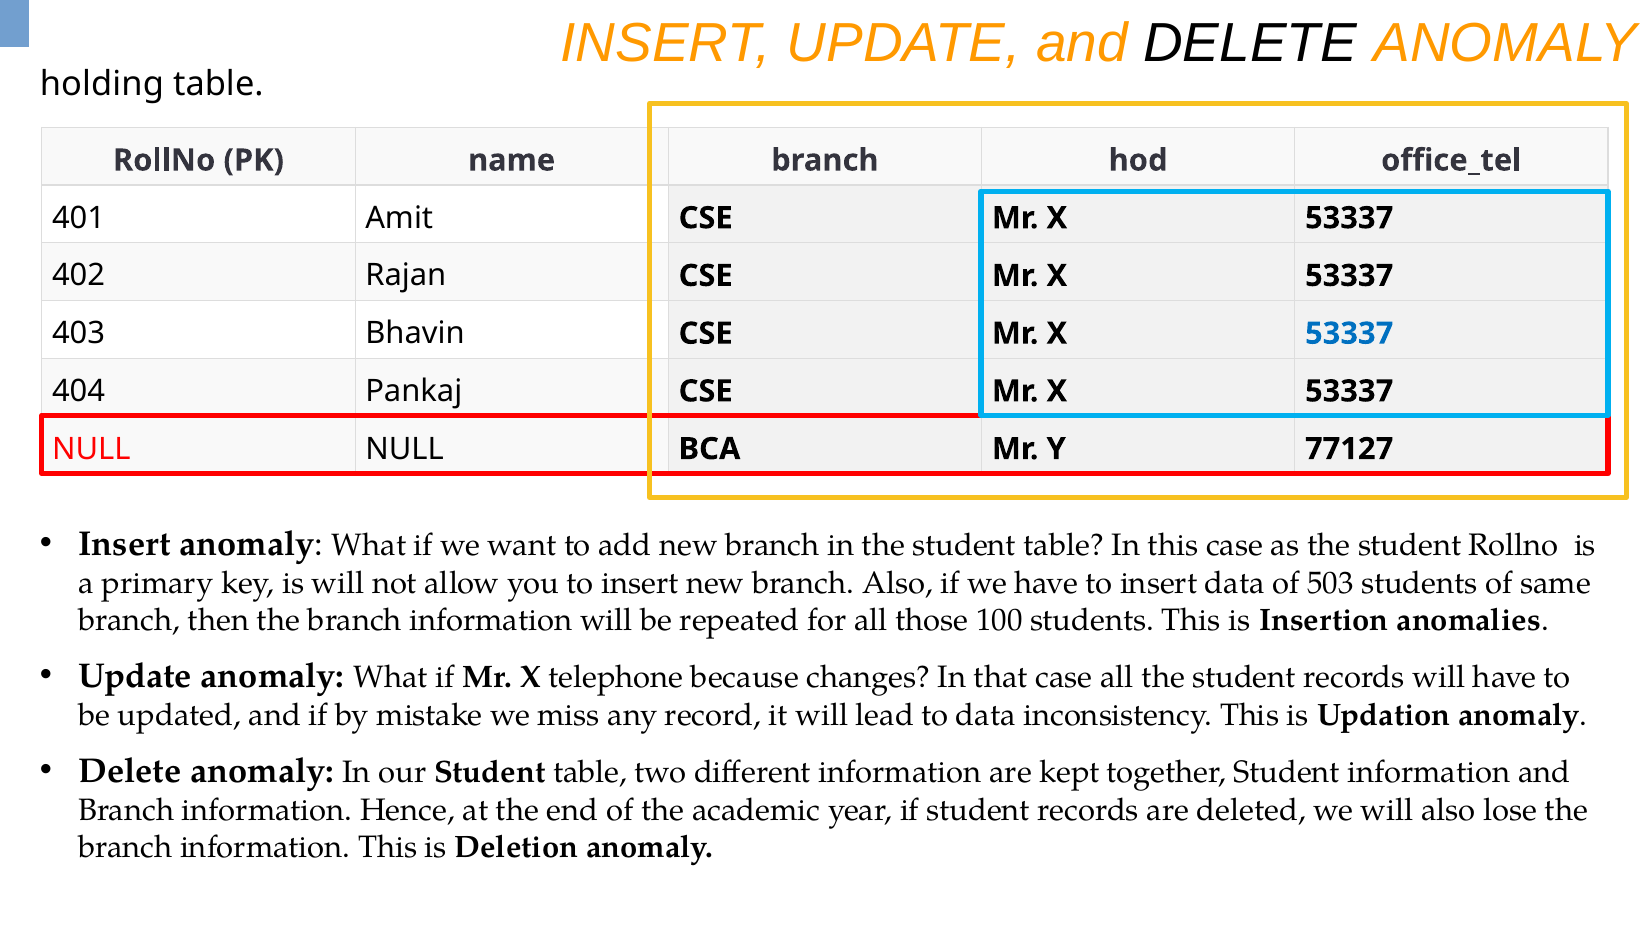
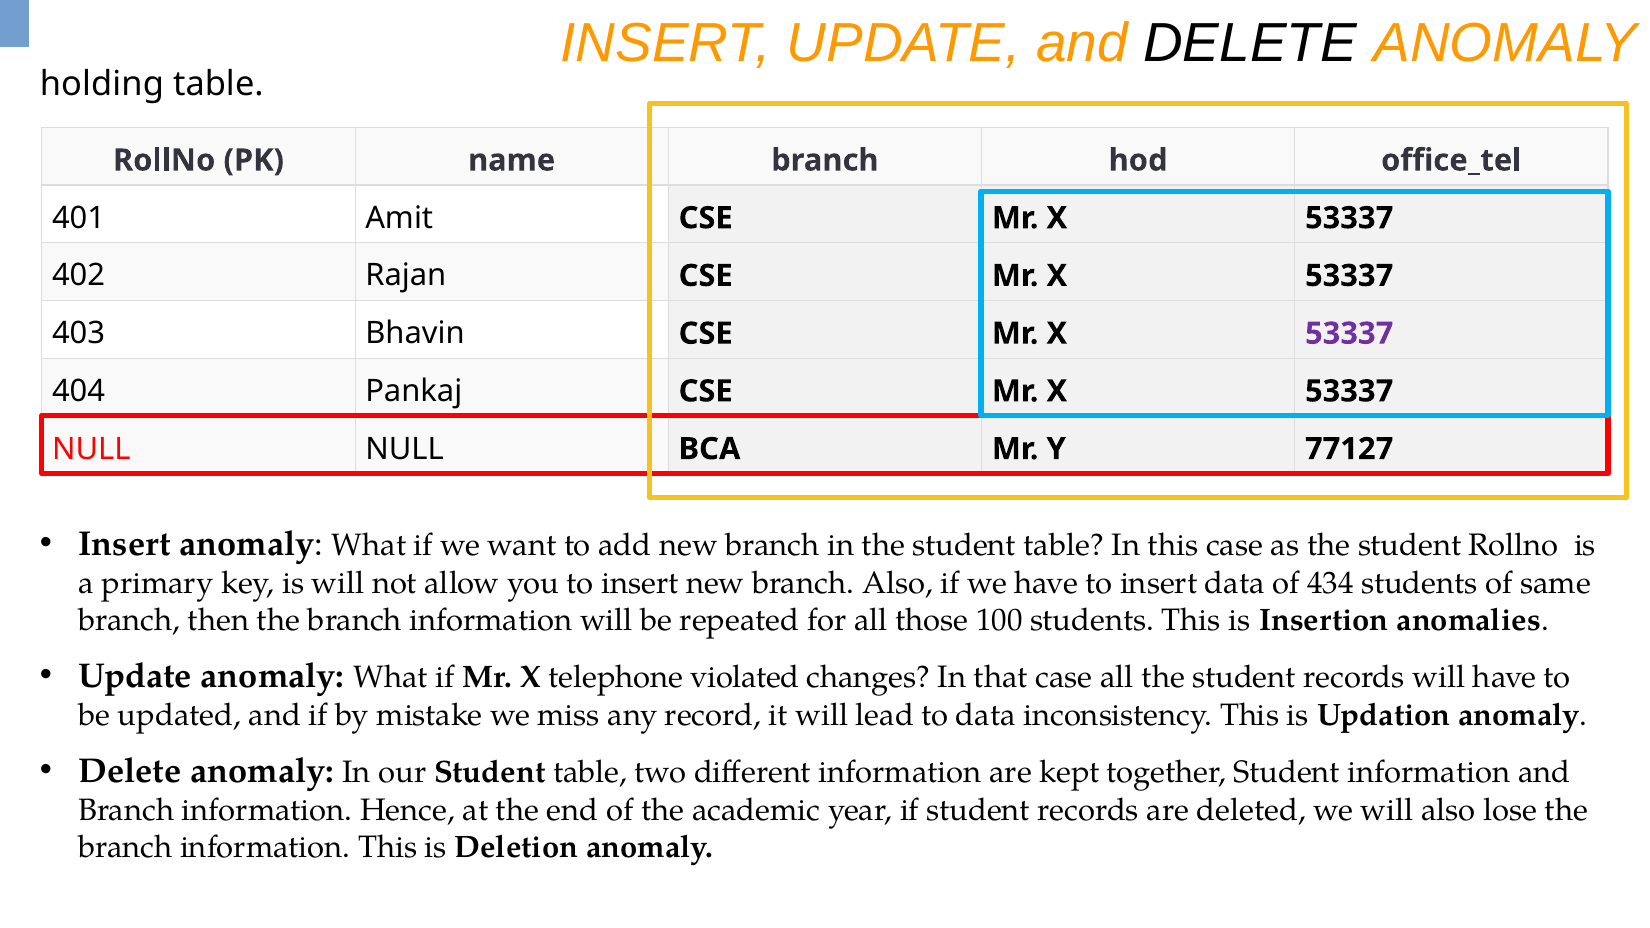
53337 at (1349, 334) colour: blue -> purple
503: 503 -> 434
because: because -> violated
